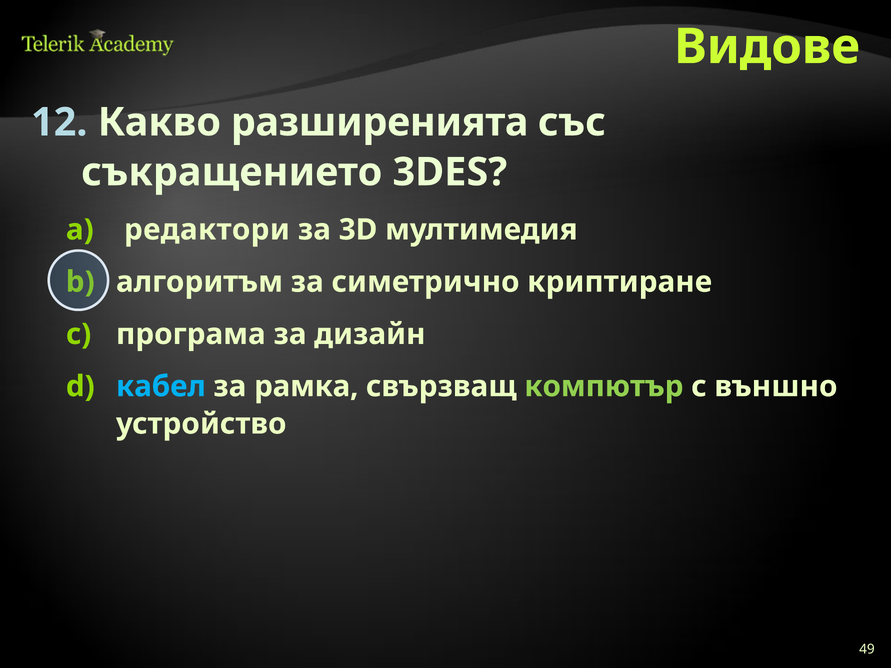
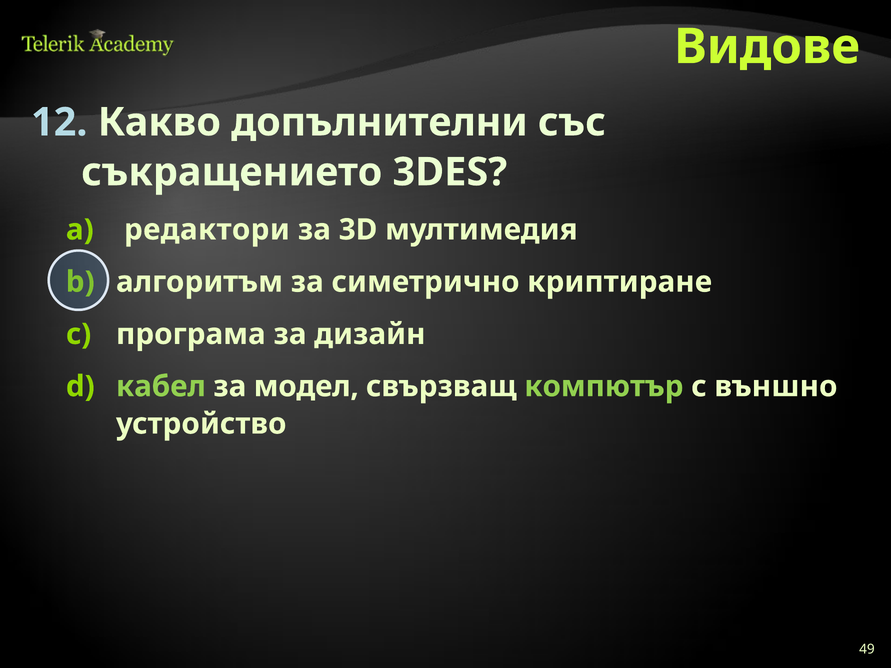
разширенията: разширенията -> допълнителни
кабел colour: light blue -> light green
рамка: рамка -> модел
